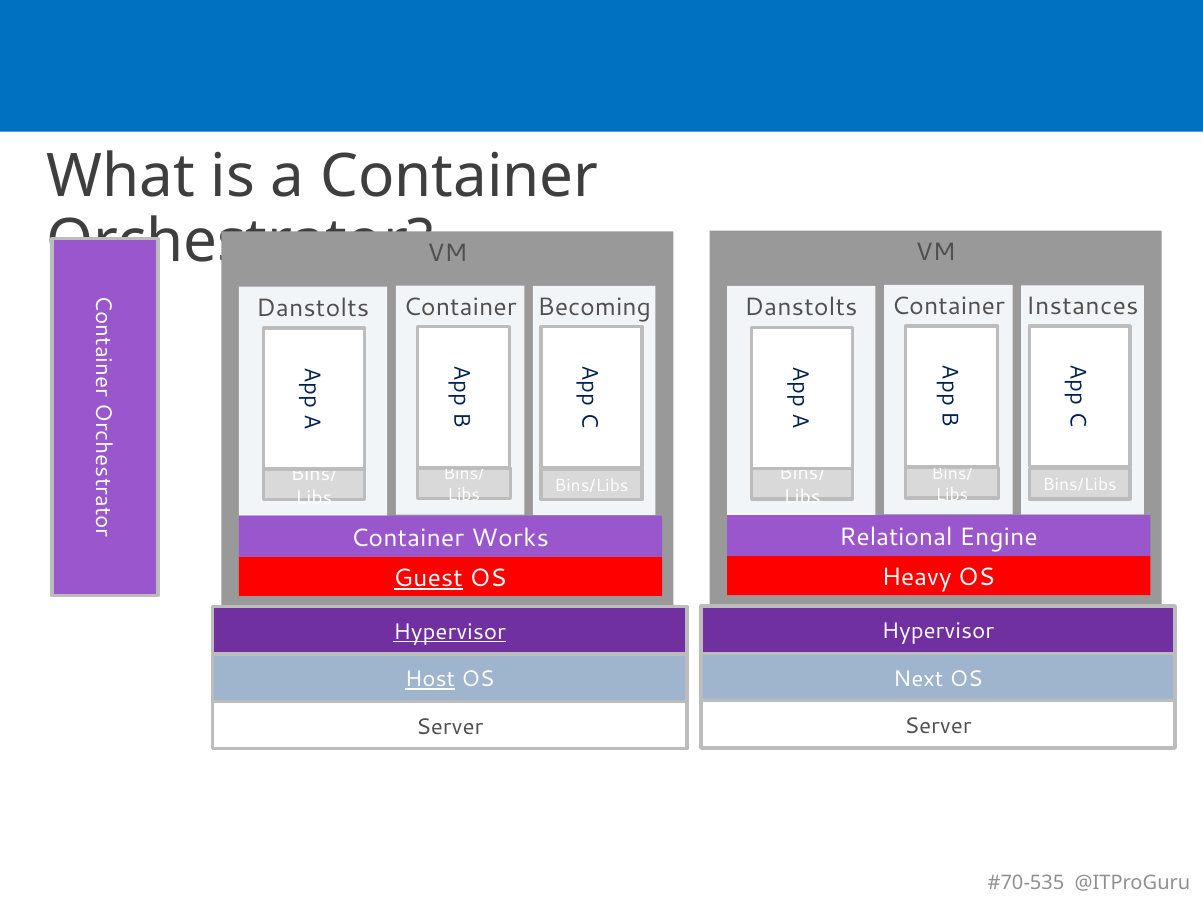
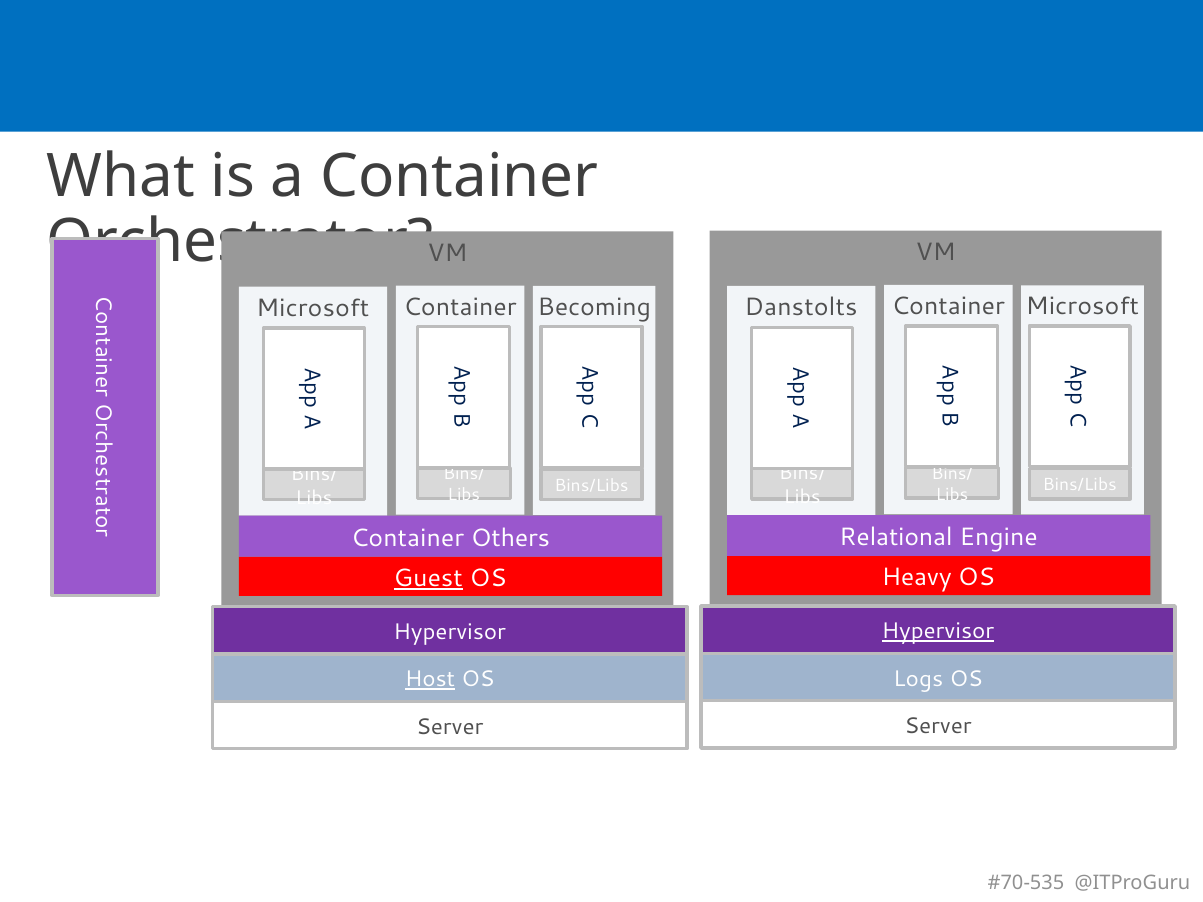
Instances at (1082, 307): Instances -> Microsoft
Danstolts at (313, 308): Danstolts -> Microsoft
Works: Works -> Others
Hypervisor at (938, 631) underline: none -> present
Hypervisor at (450, 632) underline: present -> none
Next: Next -> Logs
